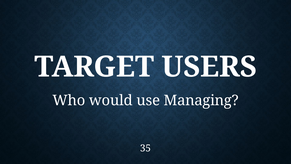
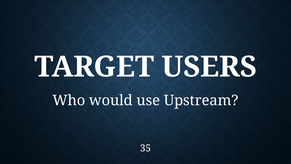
Managing: Managing -> Upstream
